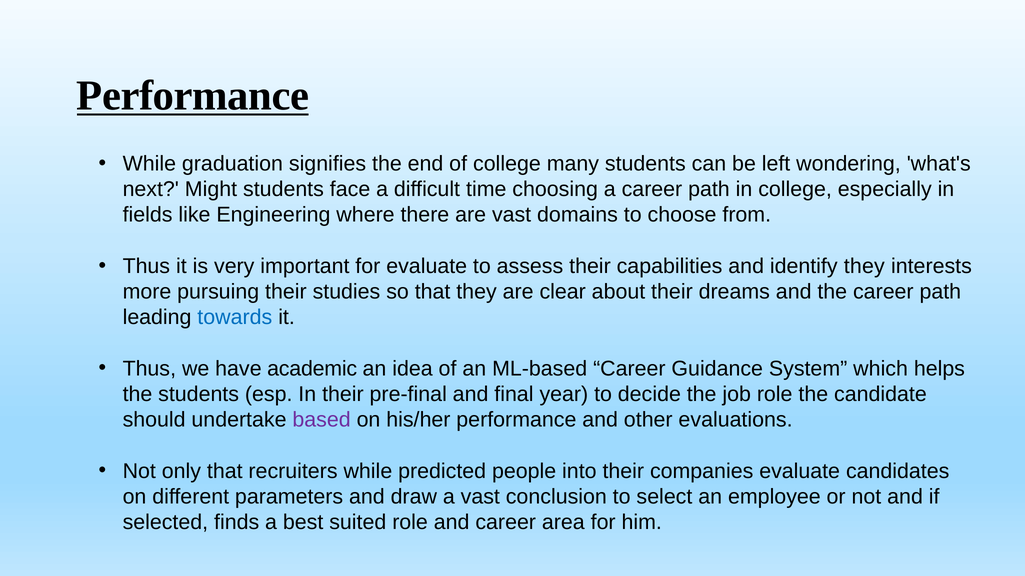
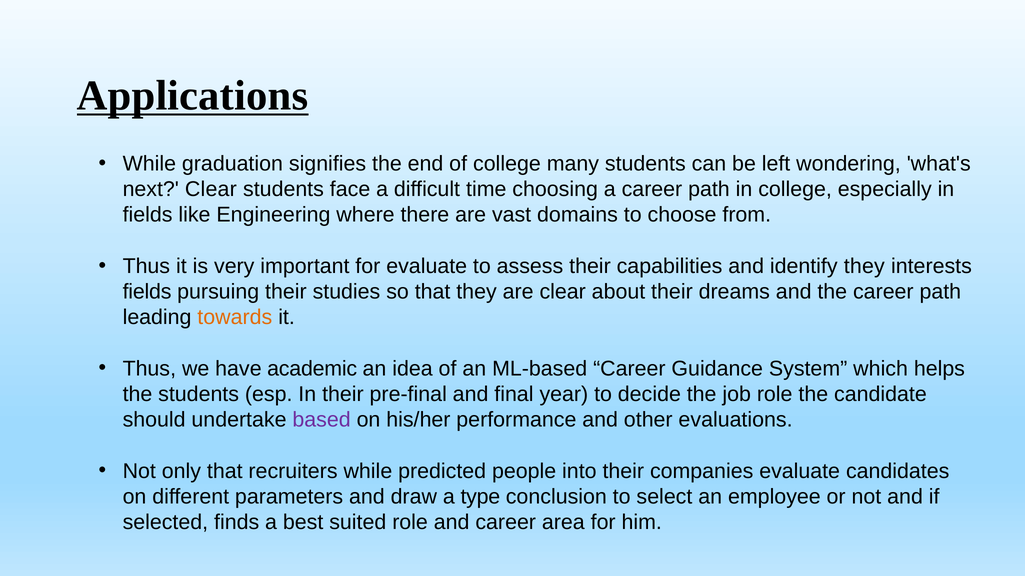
Performance at (193, 96): Performance -> Applications
next Might: Might -> Clear
more at (147, 292): more -> fields
towards colour: blue -> orange
a vast: vast -> type
